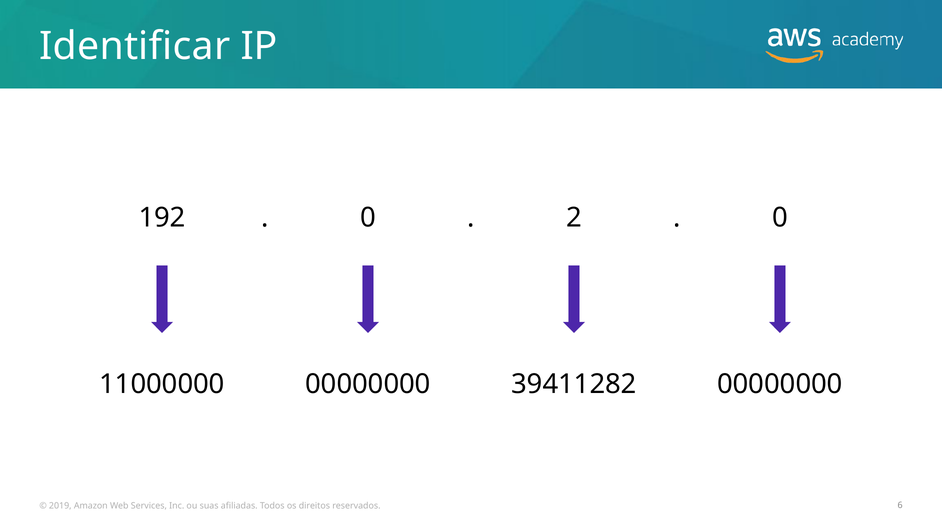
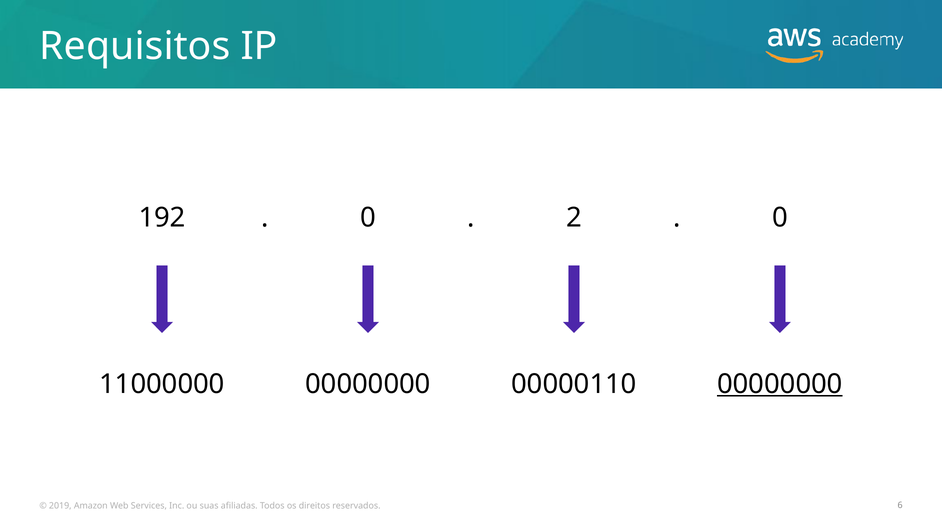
Identificar: Identificar -> Requisitos
39411282: 39411282 -> 00000110
00000000 at (780, 384) underline: none -> present
